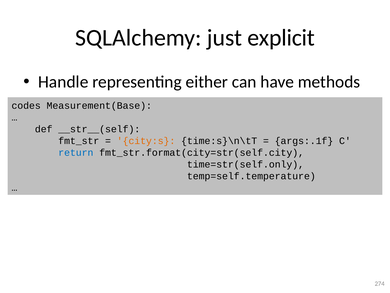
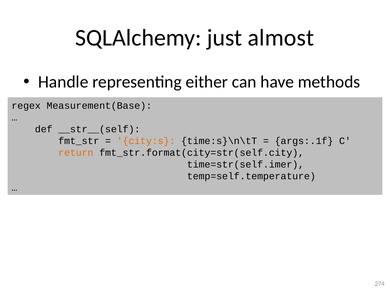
explicit: explicit -> almost
codes: codes -> regex
return colour: blue -> orange
time=str(self.only: time=str(self.only -> time=str(self.imer
